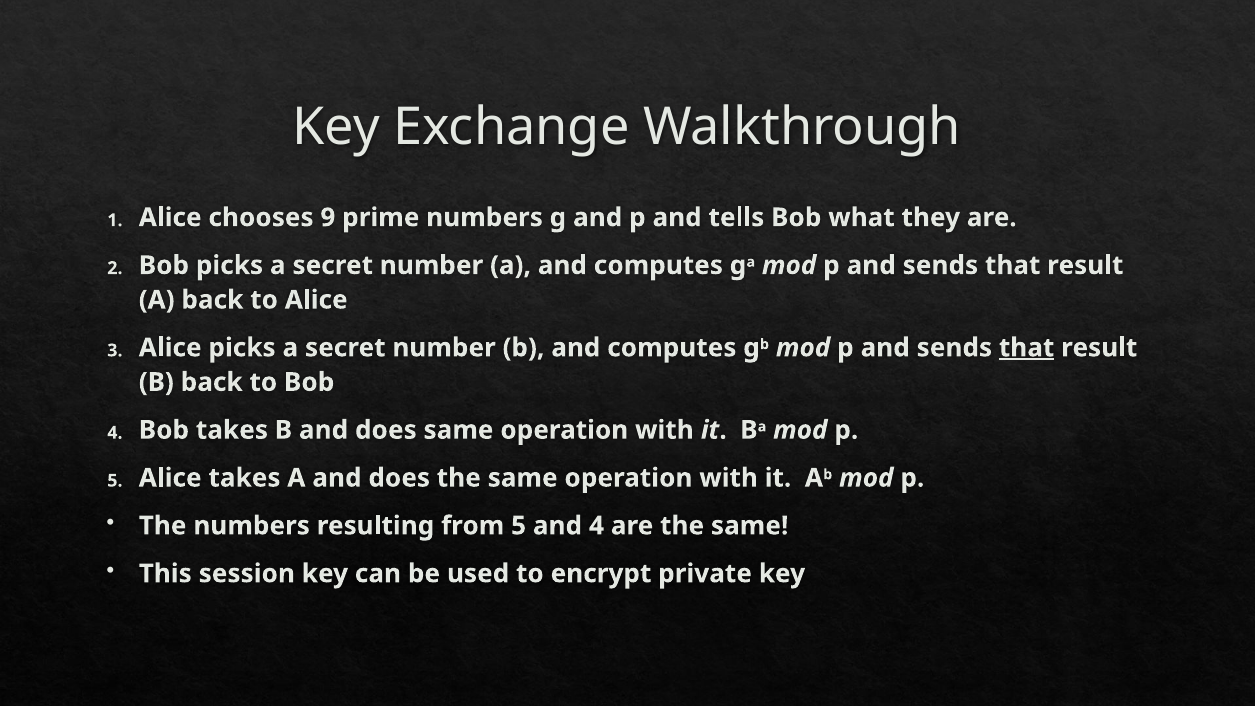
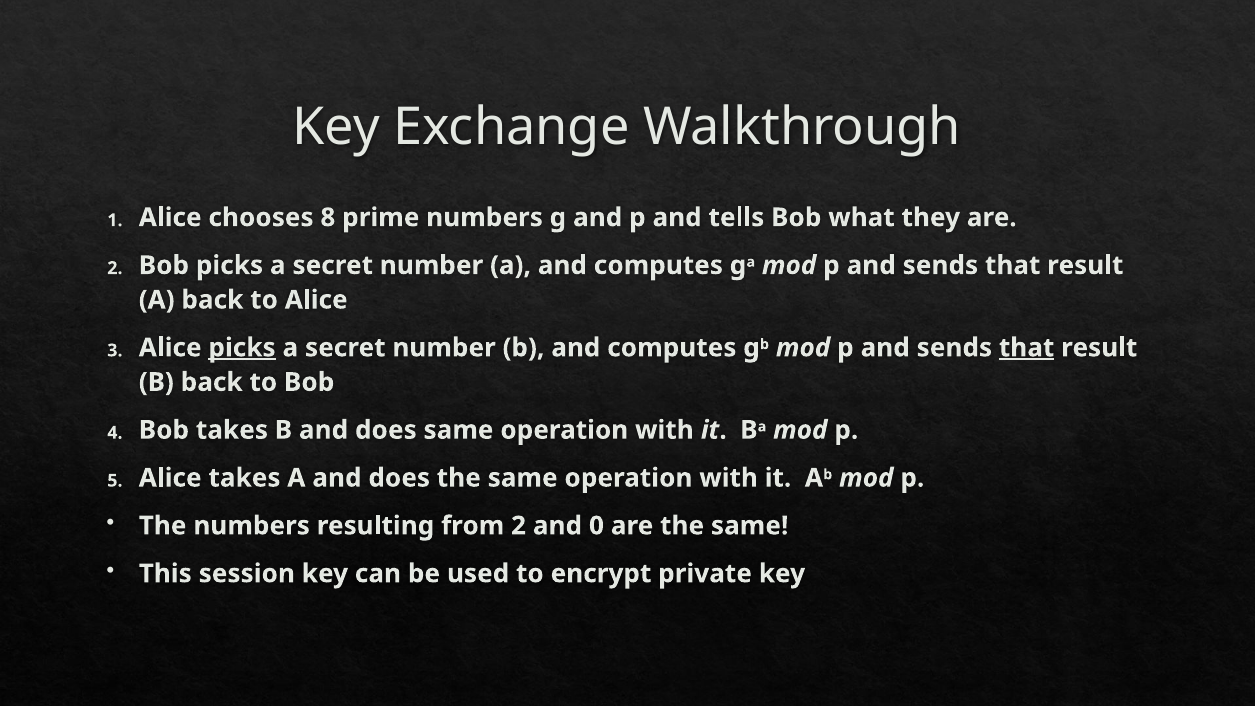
9: 9 -> 8
picks at (242, 348) underline: none -> present
from 5: 5 -> 2
and 4: 4 -> 0
